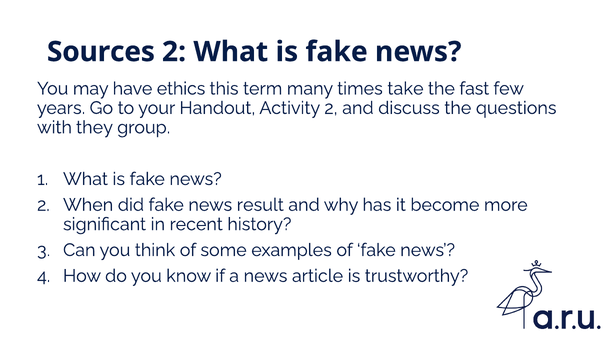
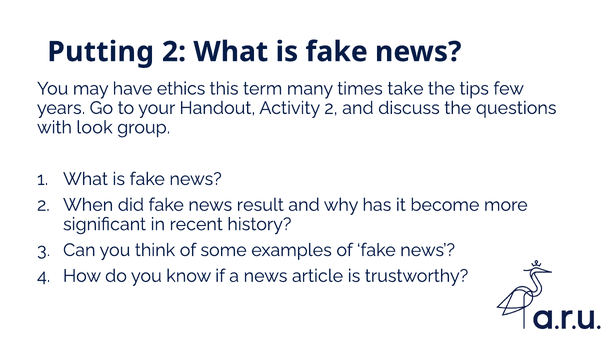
Sources: Sources -> Putting
fast: fast -> tips
they: they -> look
